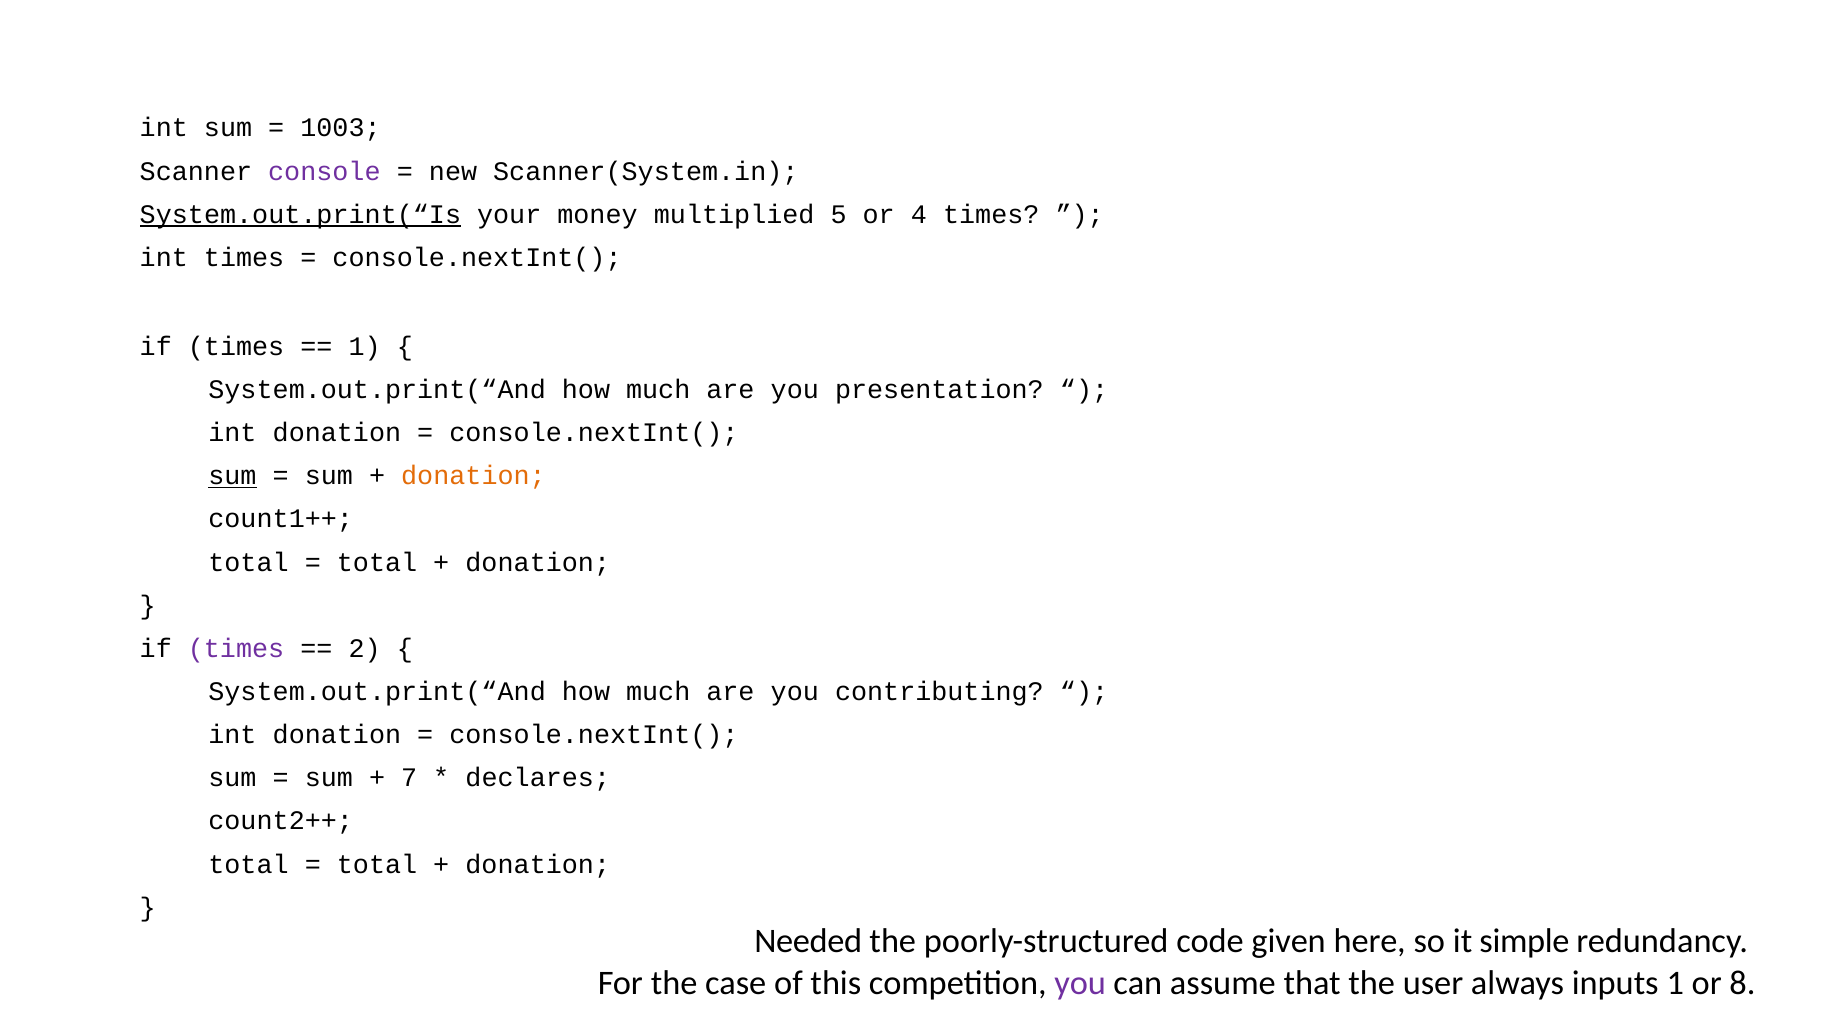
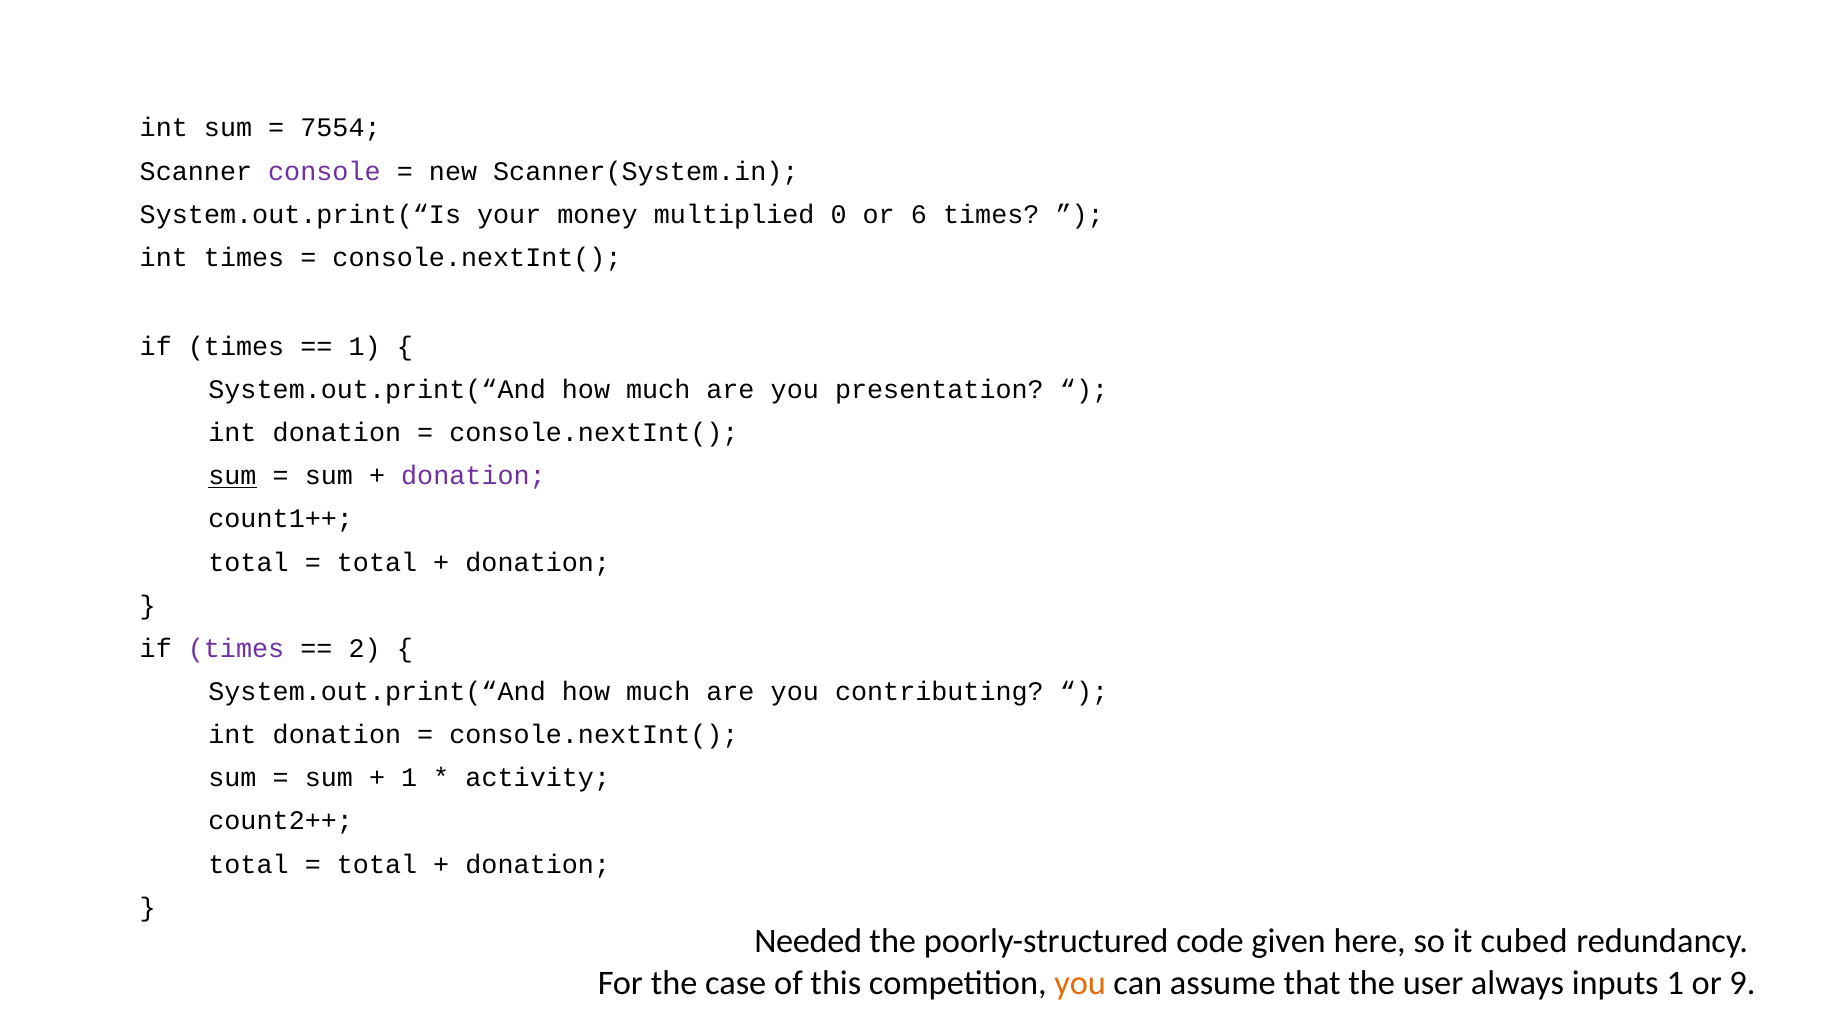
1003: 1003 -> 7554
System.out.print(“Is underline: present -> none
5: 5 -> 0
4: 4 -> 6
donation at (473, 476) colour: orange -> purple
7 at (409, 778): 7 -> 1
declares: declares -> activity
simple: simple -> cubed
you at (1080, 983) colour: purple -> orange
8: 8 -> 9
